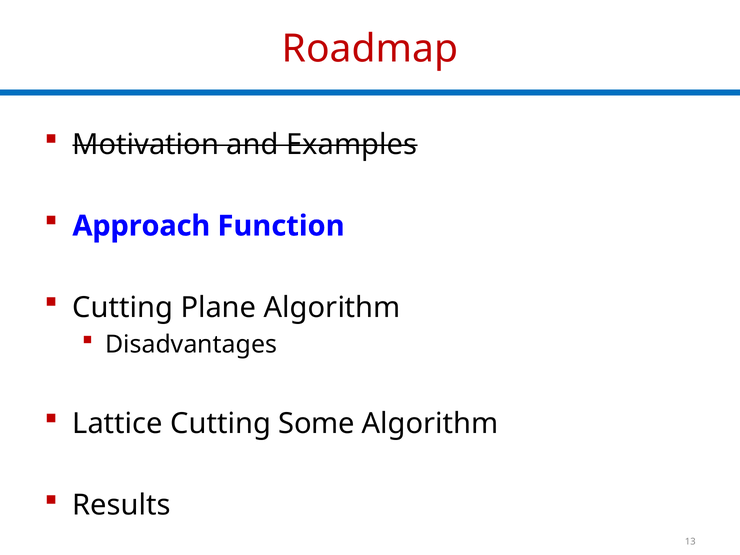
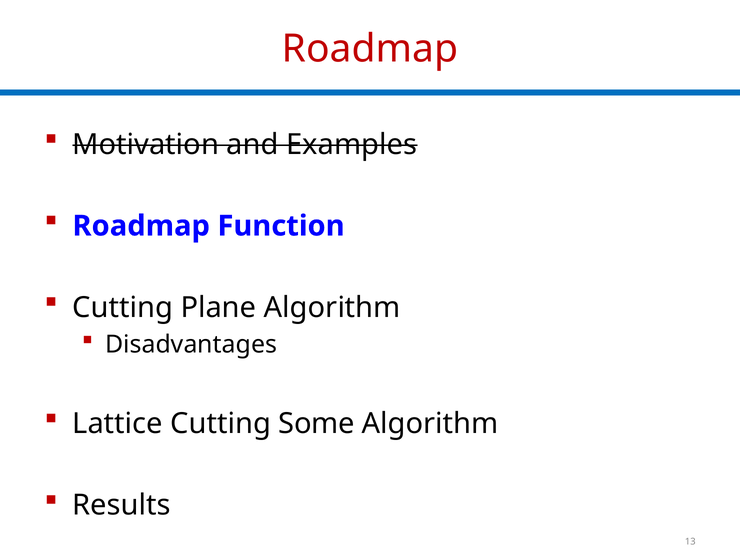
Approach at (141, 226): Approach -> Roadmap
